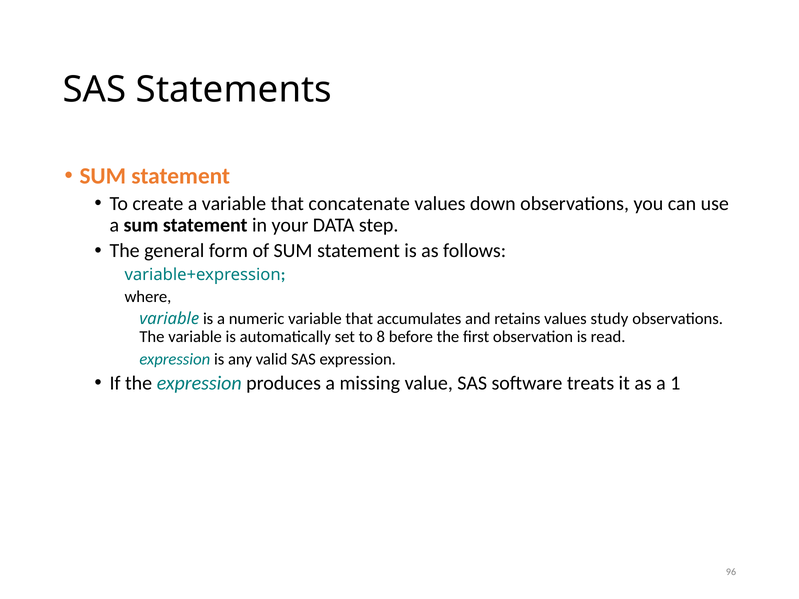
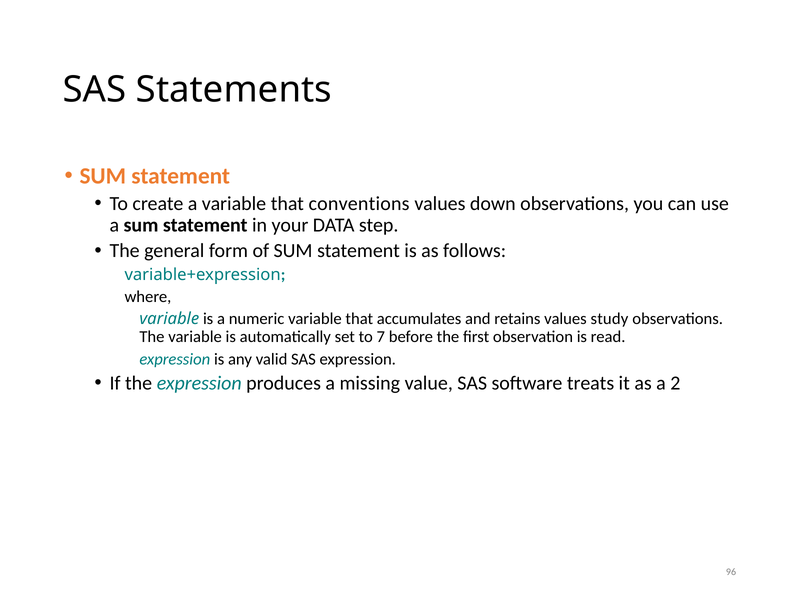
concatenate: concatenate -> conventions
8: 8 -> 7
1: 1 -> 2
